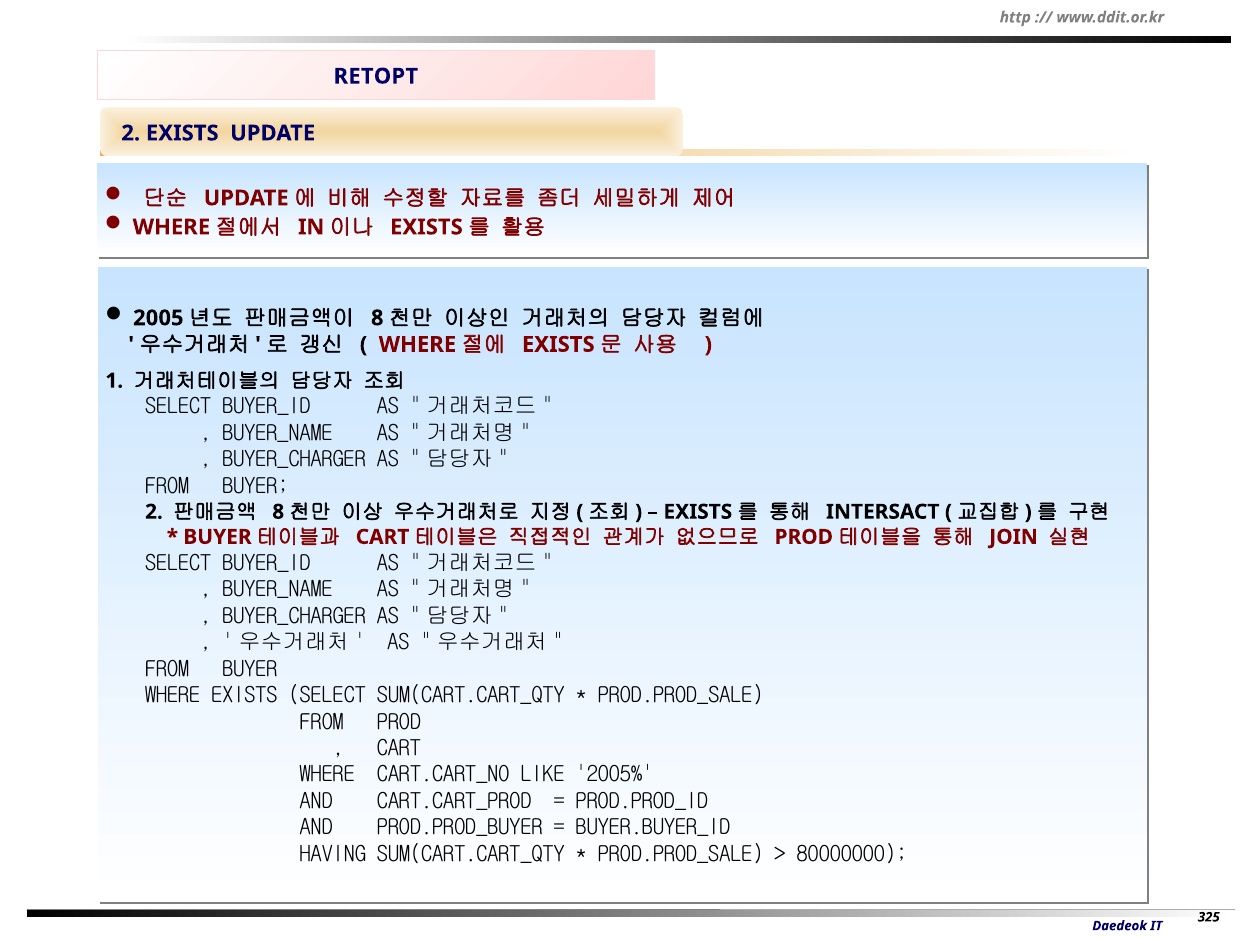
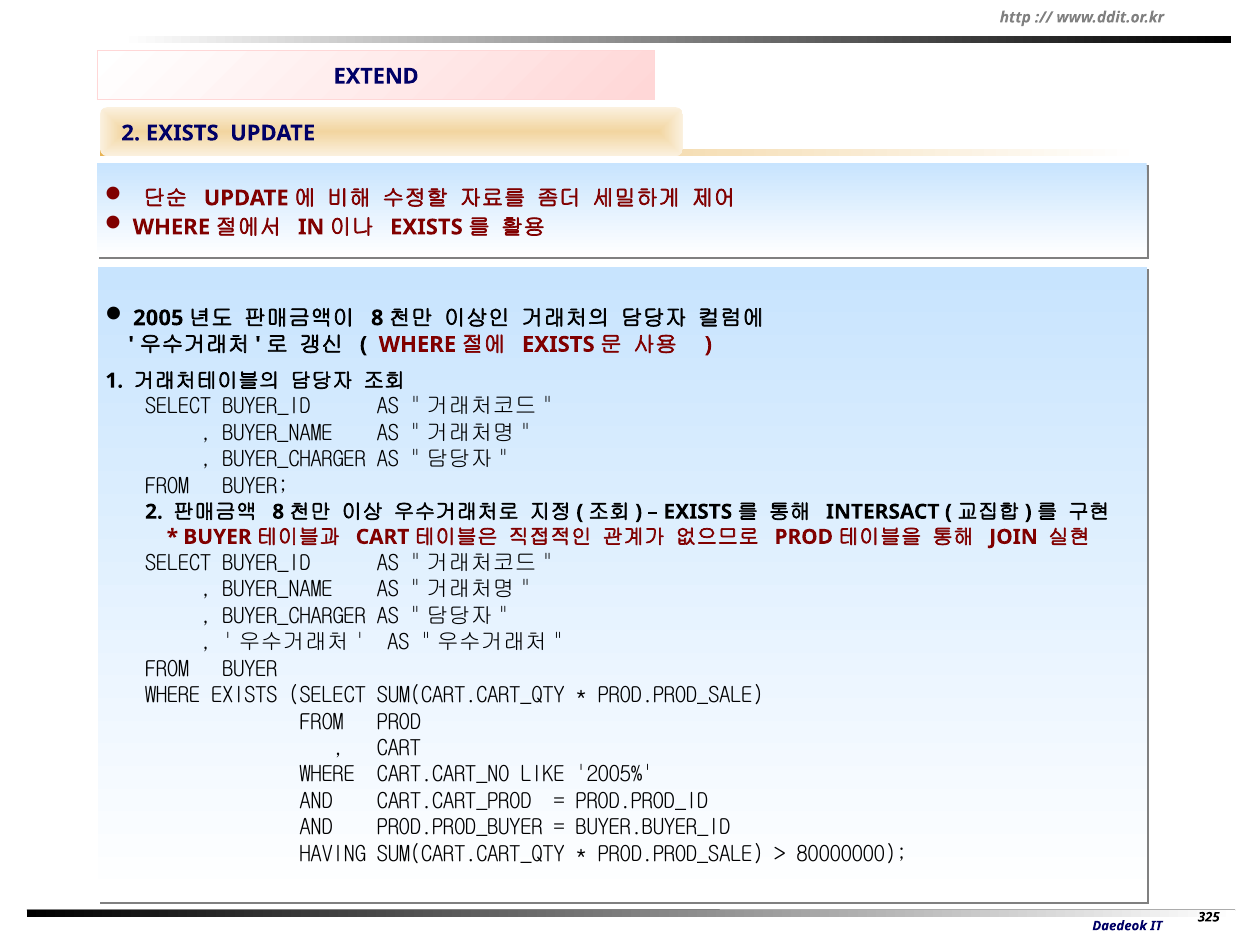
RETOPT: RETOPT -> EXTEND
